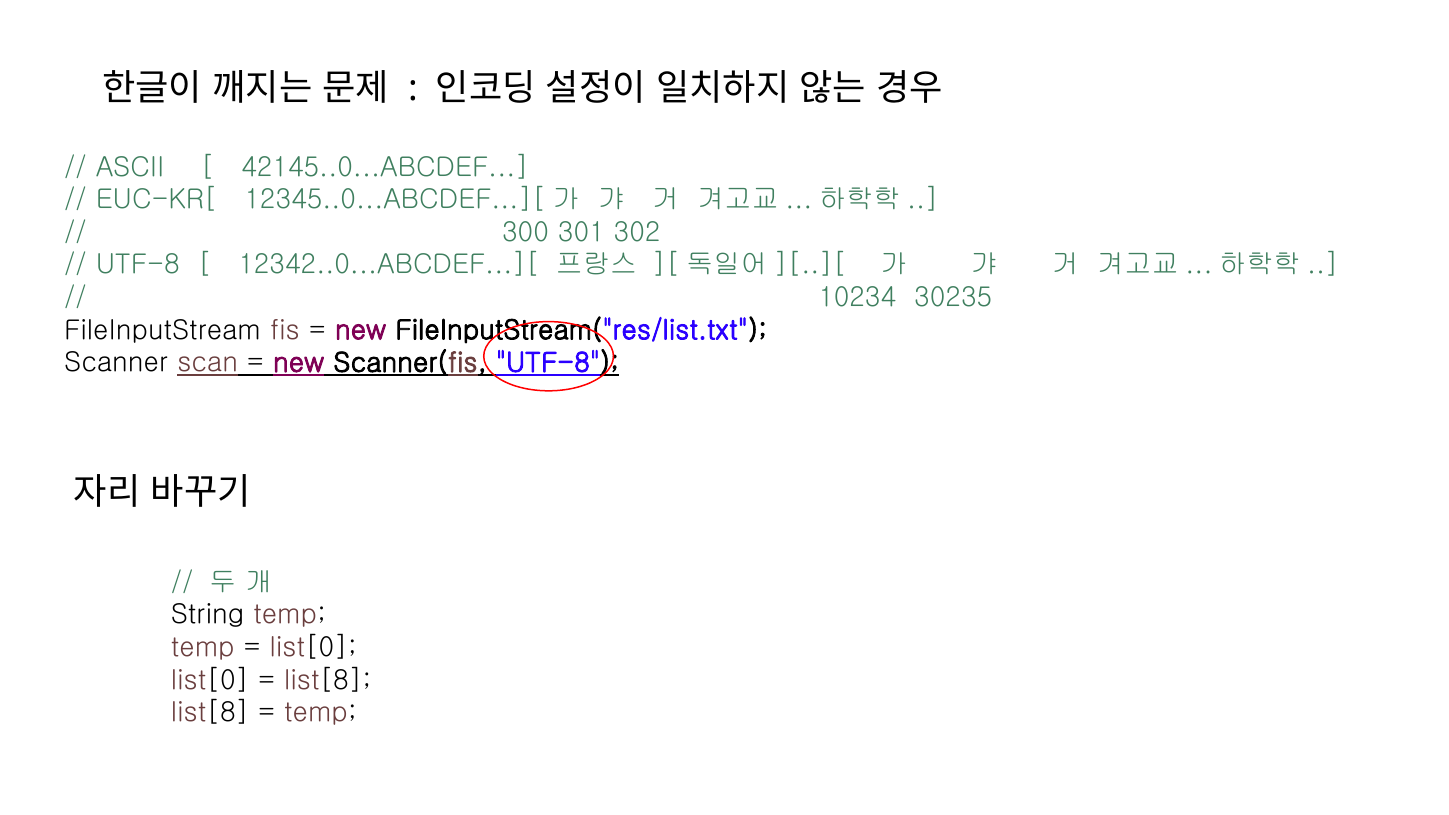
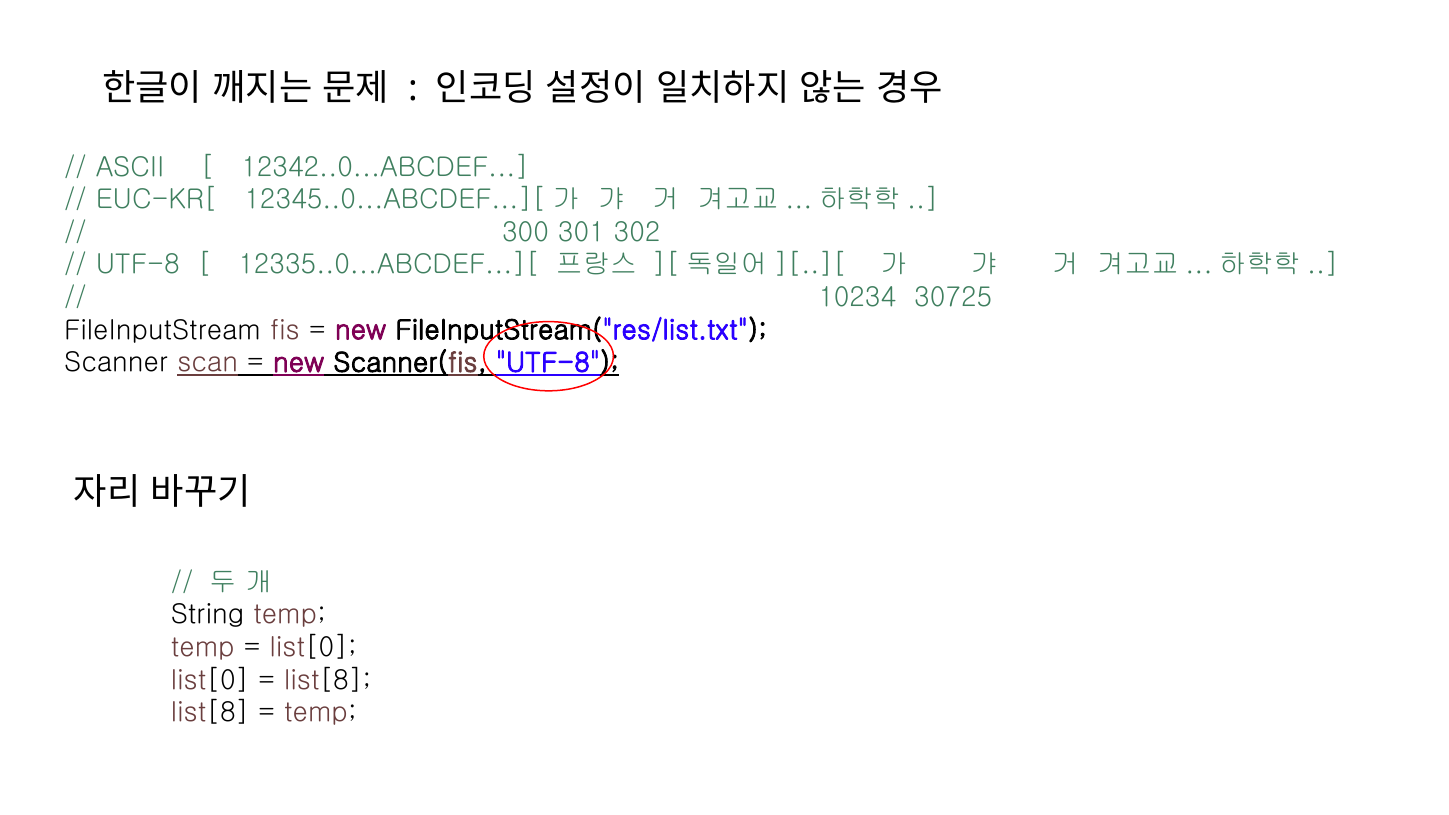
42145..0...ABCDEF: 42145..0...ABCDEF -> 12342..0...ABCDEF
12342..0...ABCDEF...][: 12342..0...ABCDEF...][ -> 12335..0...ABCDEF...][
30235: 30235 -> 30725
